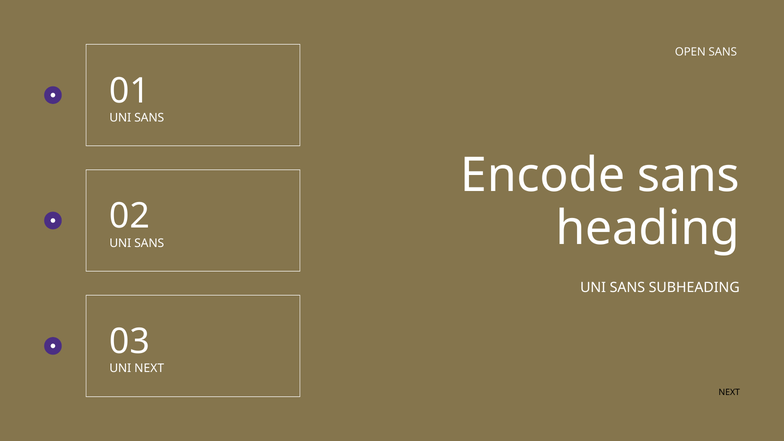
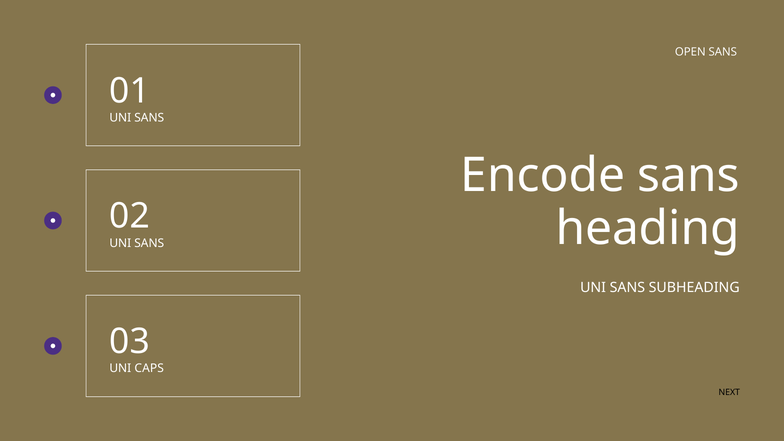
UNI NEXT: NEXT -> CAPS
